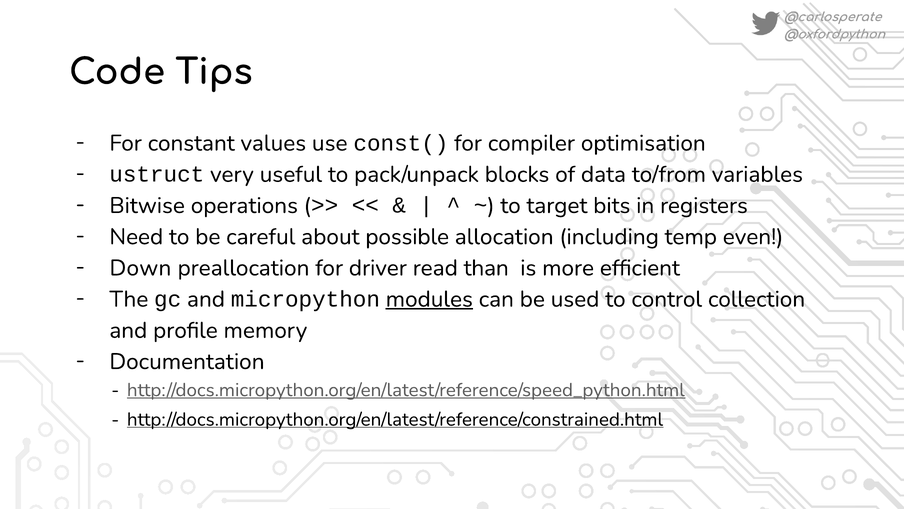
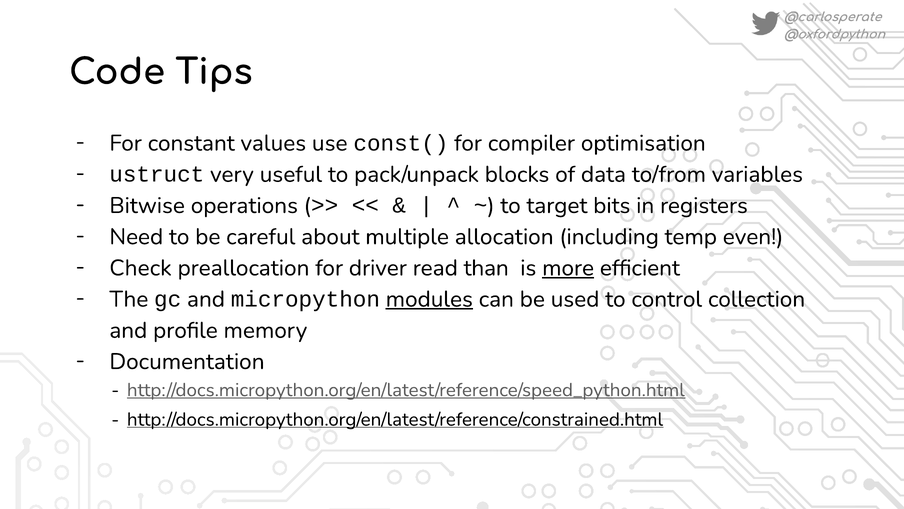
possible: possible -> multiple
Down: Down -> Check
more underline: none -> present
